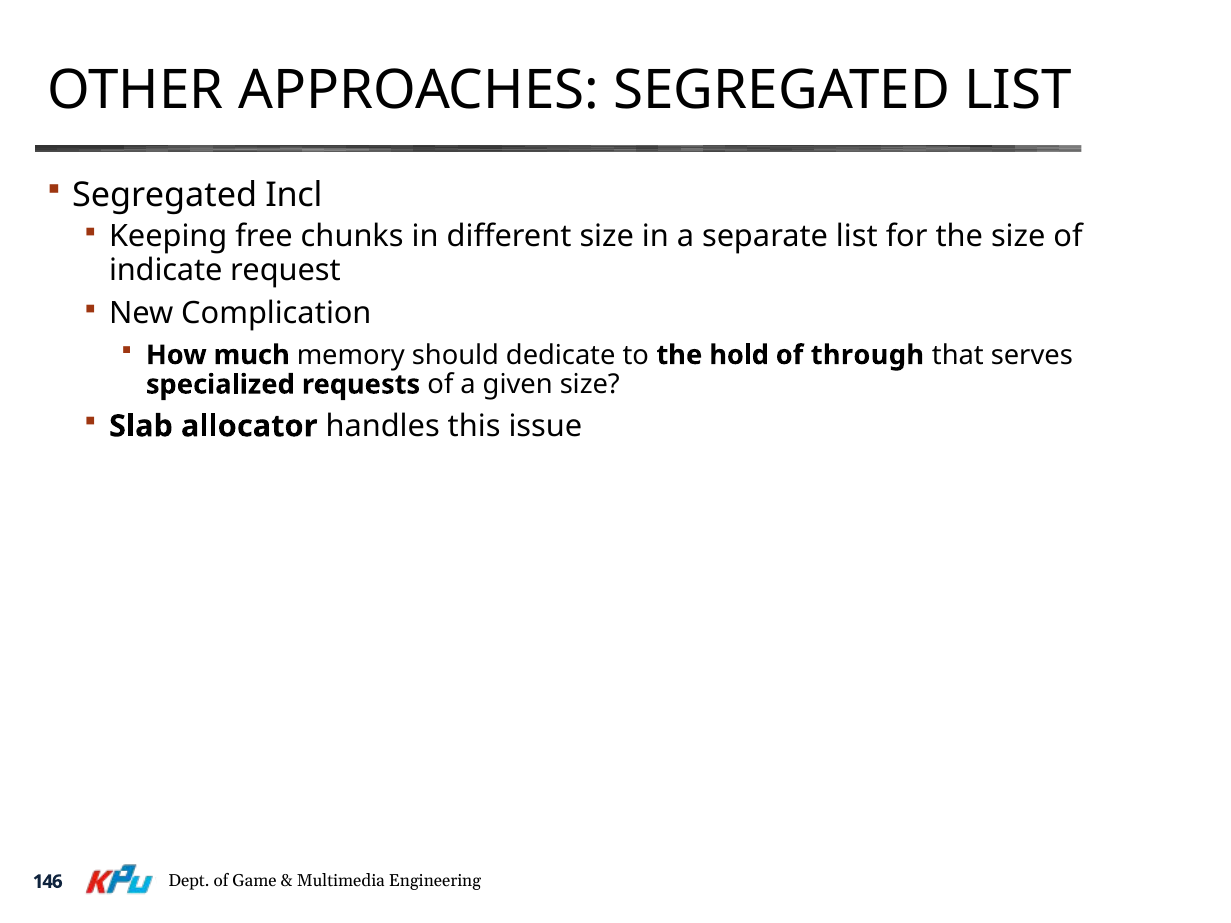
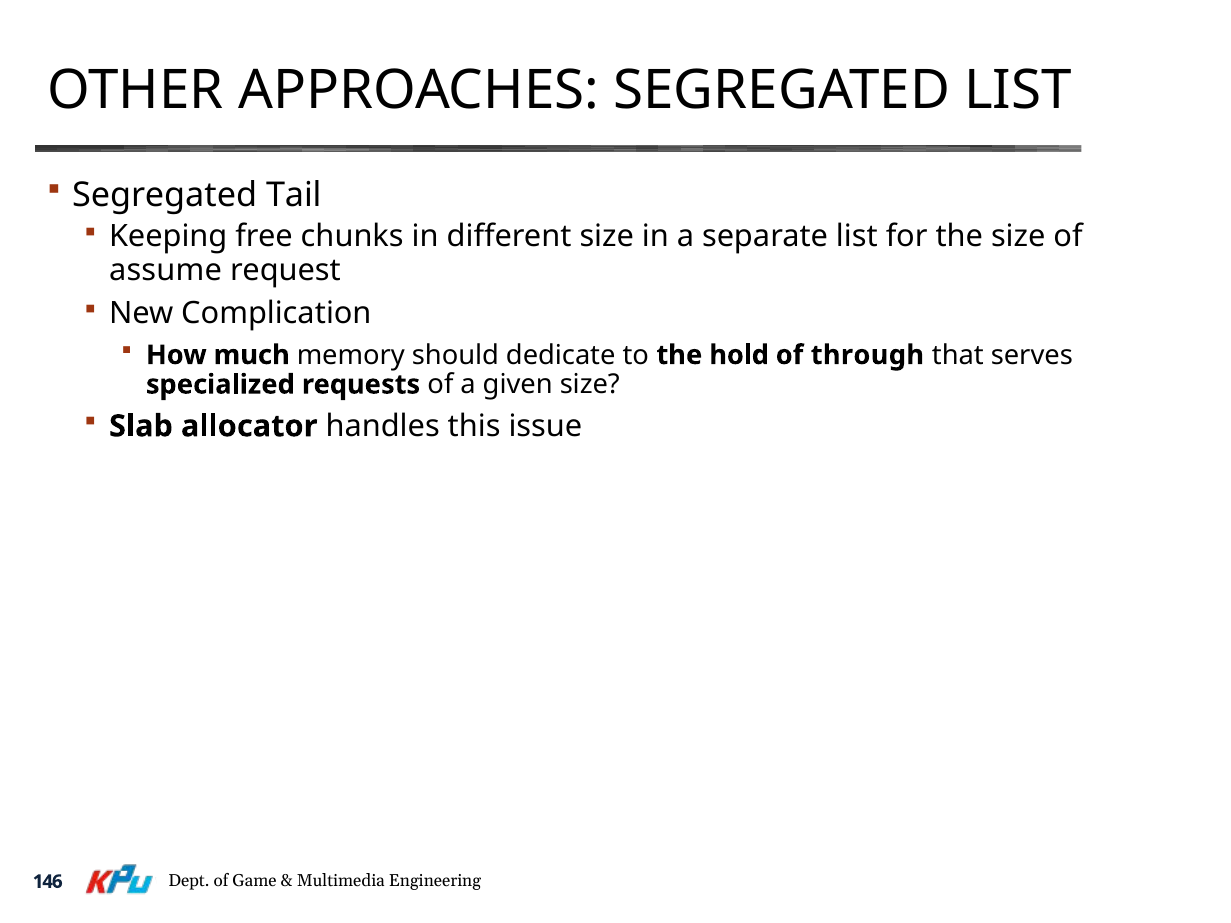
Incl: Incl -> Tail
indicate: indicate -> assume
